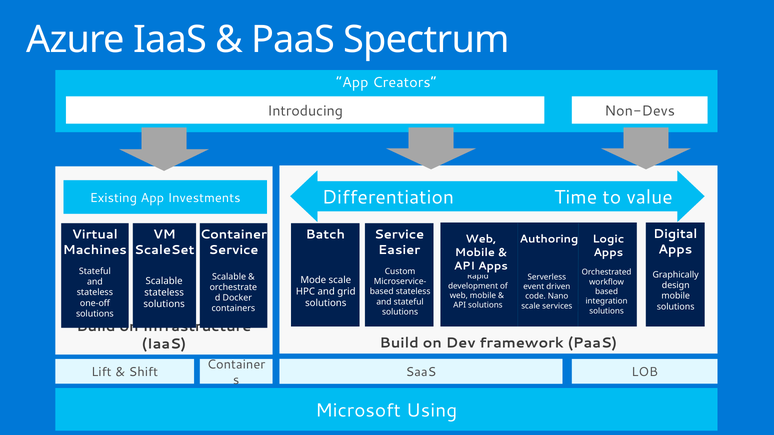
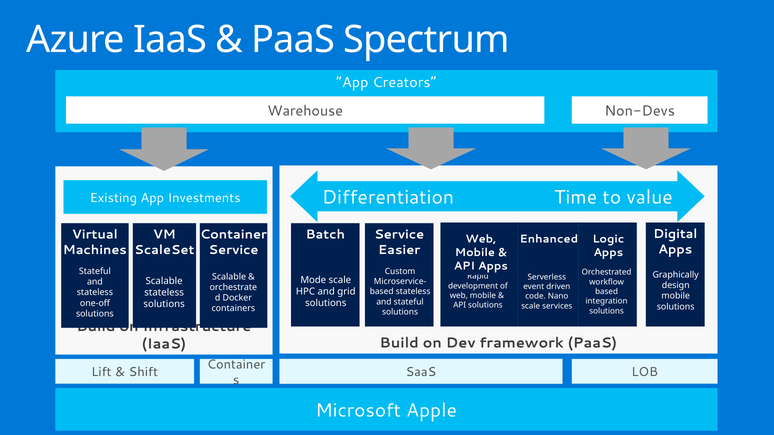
Introducing: Introducing -> Warehouse
Authoring: Authoring -> Enhanced
Using: Using -> Apple
